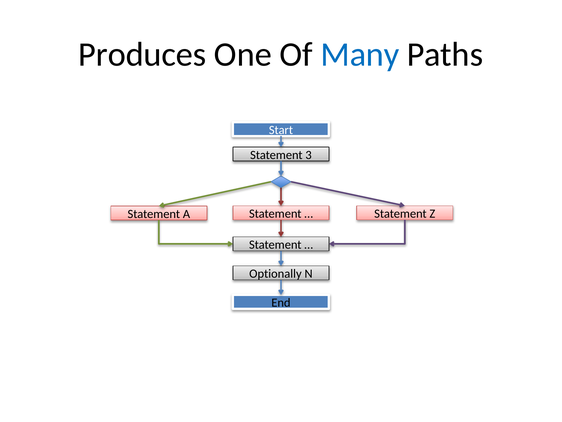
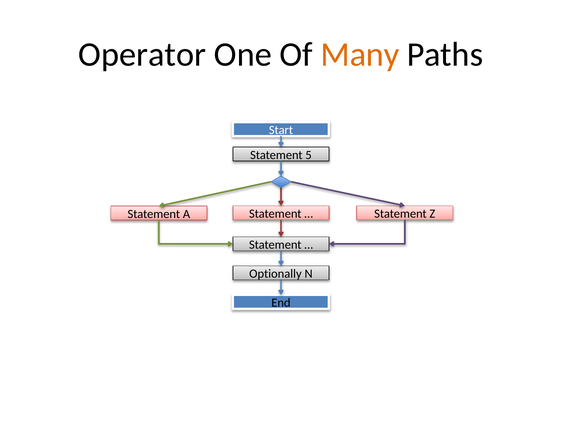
Produces: Produces -> Operator
Many colour: blue -> orange
3: 3 -> 5
